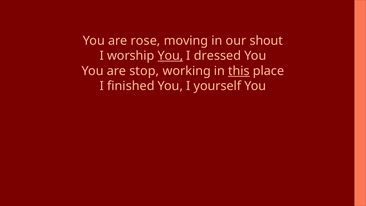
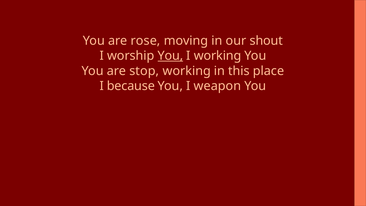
I dressed: dressed -> working
this underline: present -> none
finished: finished -> because
yourself: yourself -> weapon
